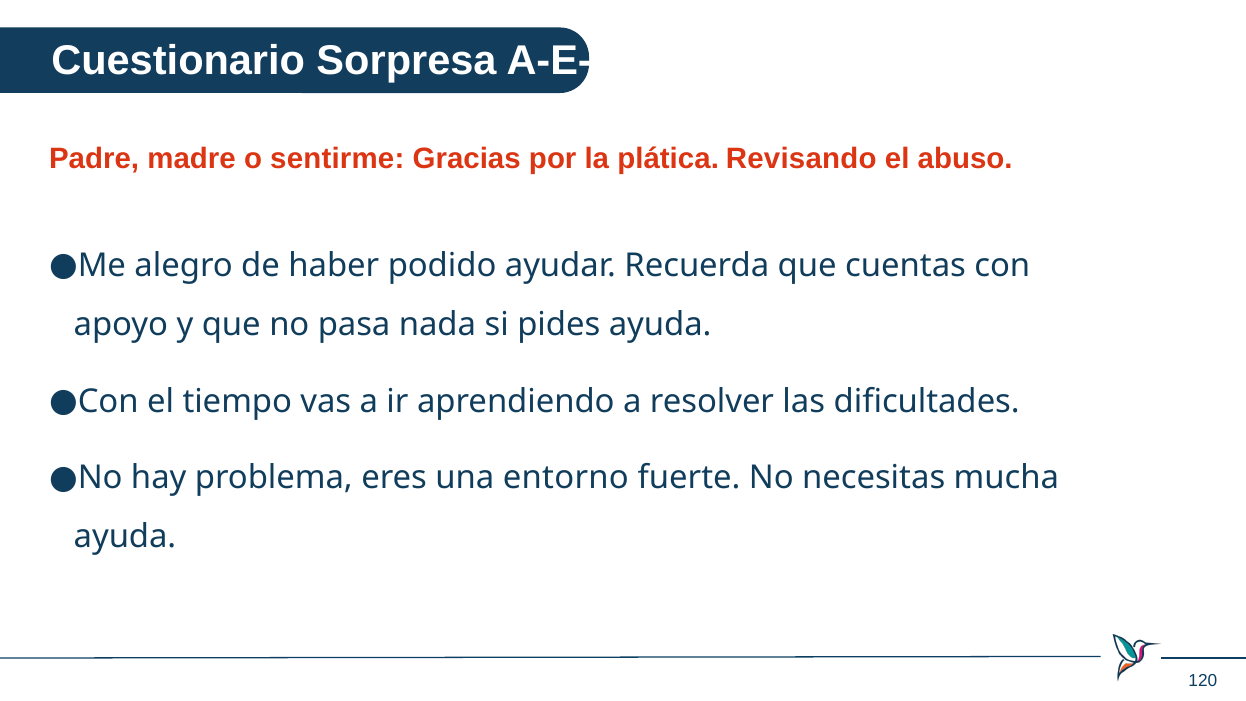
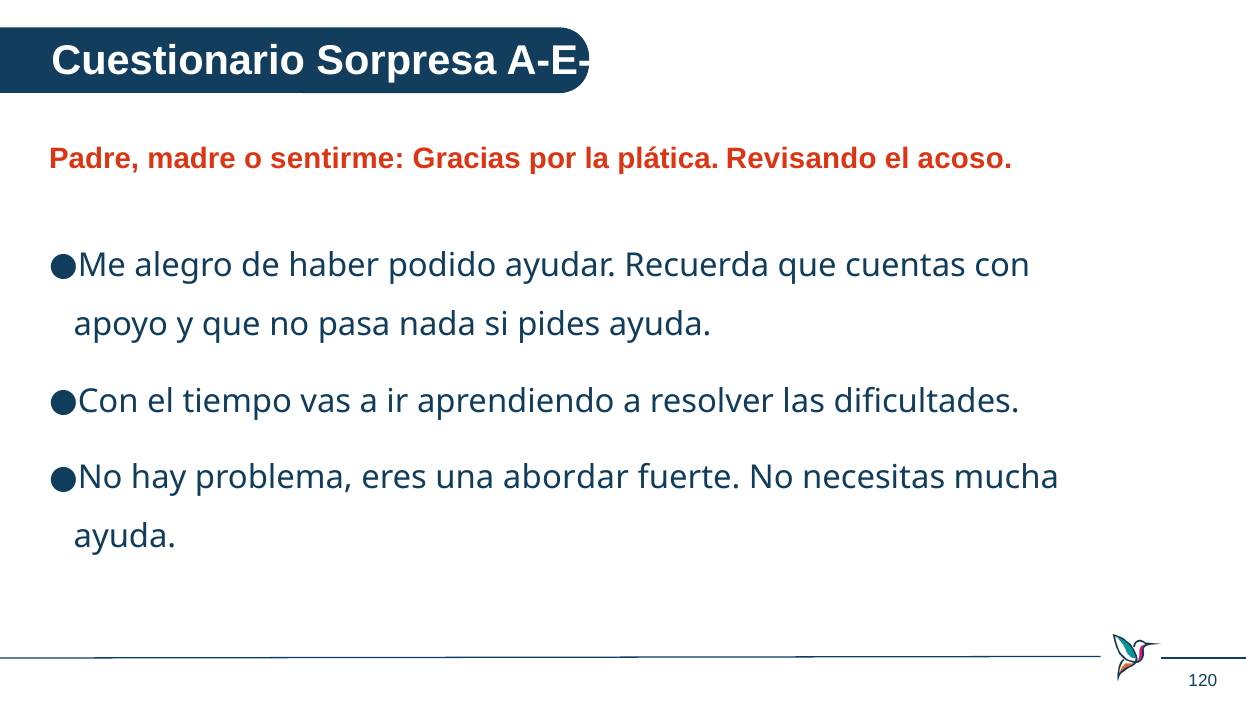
abuso: abuso -> acoso
entorno: entorno -> abordar
